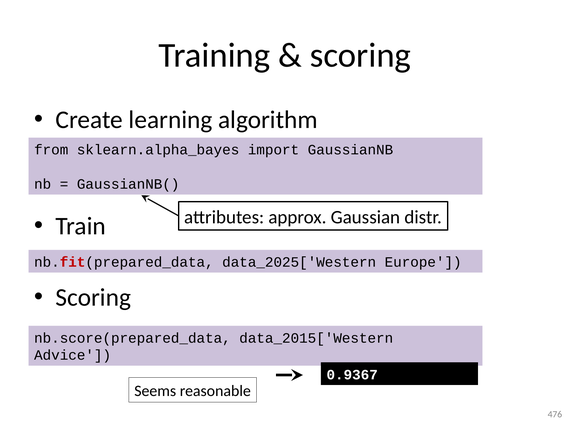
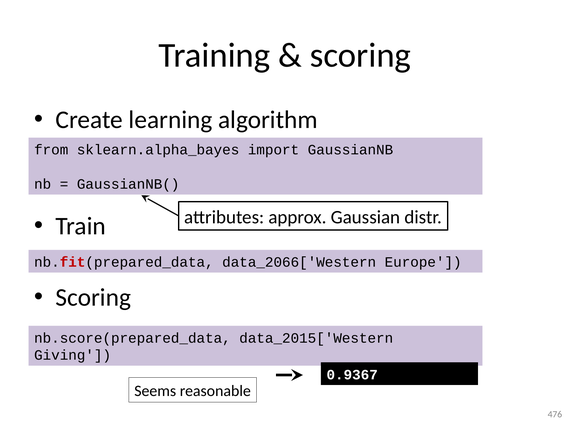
data_2025['Western: data_2025['Western -> data_2066['Western
Advice: Advice -> Giving
